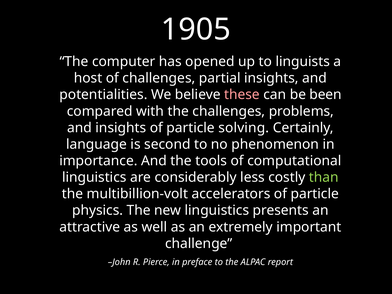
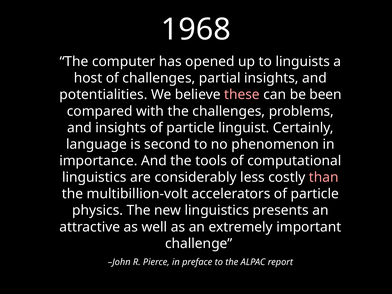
1905: 1905 -> 1968
solving: solving -> linguist
than colour: light green -> pink
